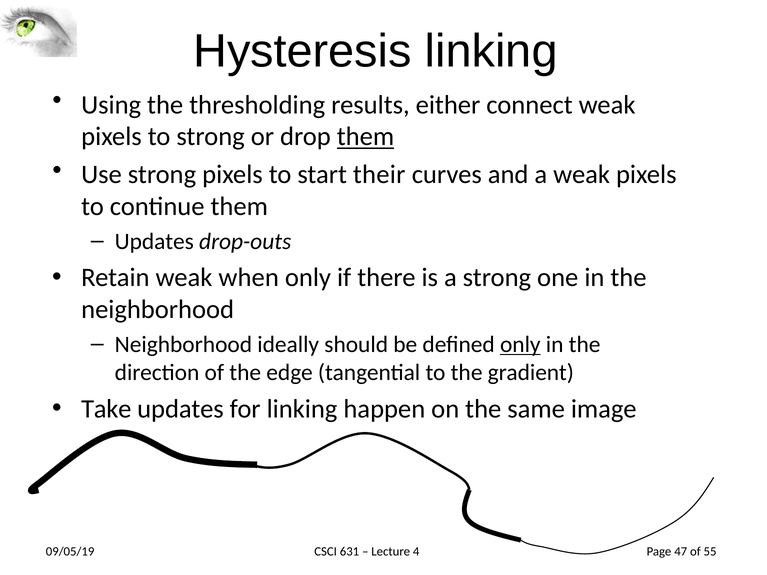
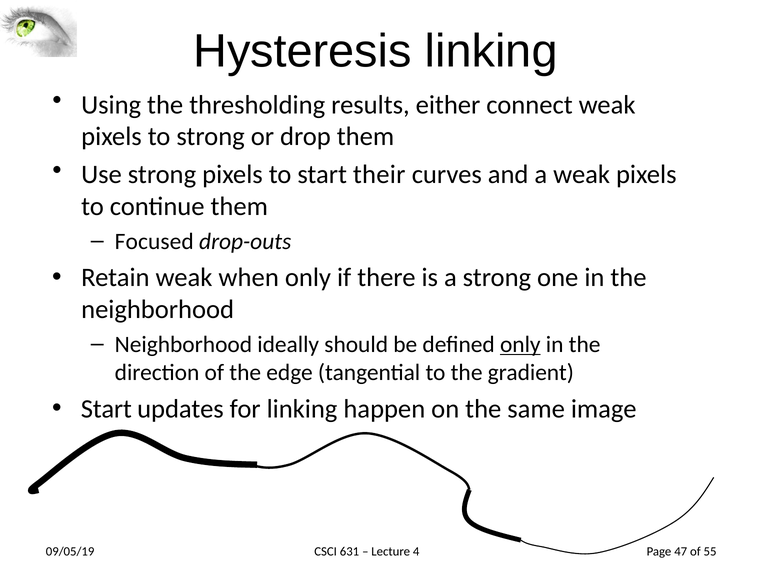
them at (366, 137) underline: present -> none
Updates at (154, 242): Updates -> Focused
Take at (106, 409): Take -> Start
